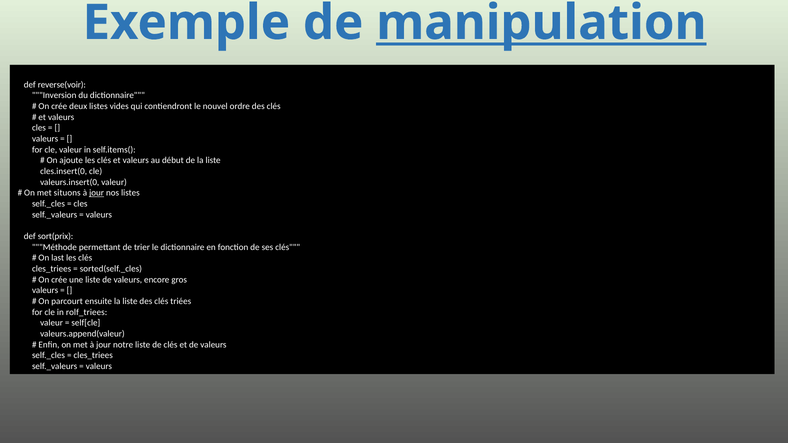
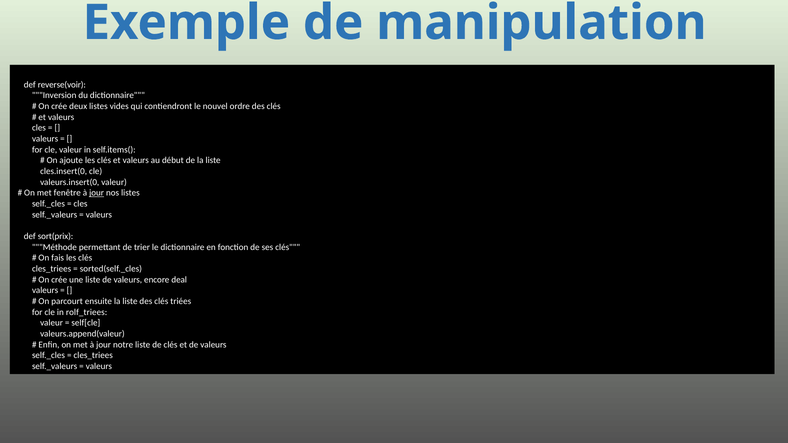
manipulation underline: present -> none
situons: situons -> fenêtre
last: last -> fais
gros: gros -> deal
